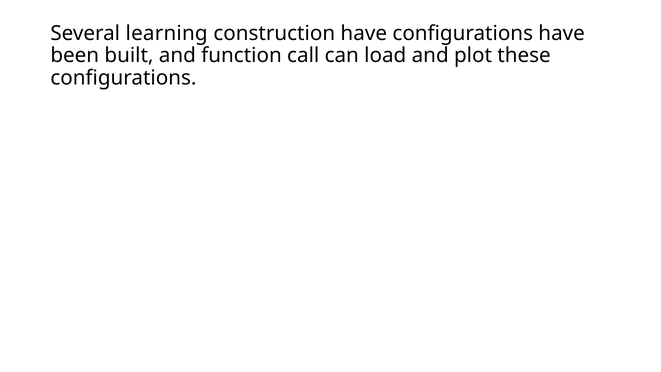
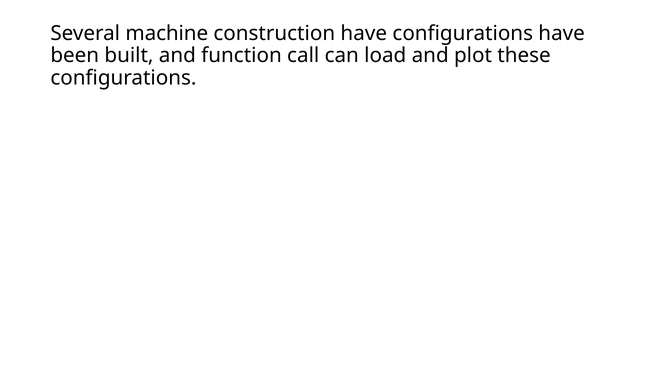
learning: learning -> machine
